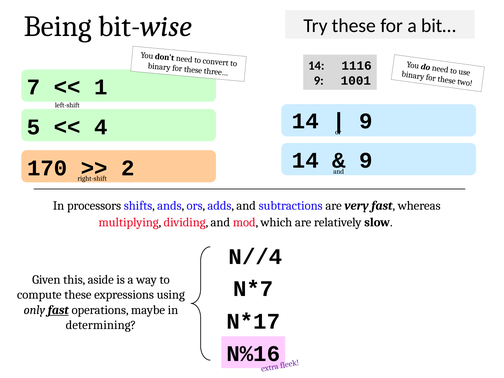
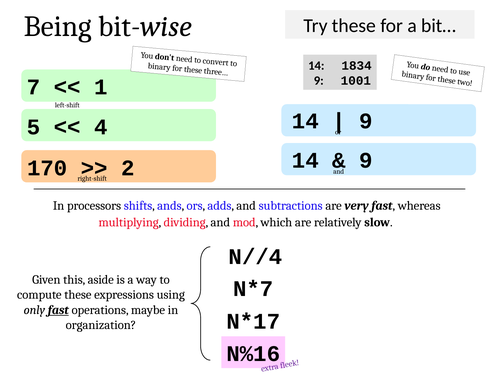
1116: 1116 -> 1834
determining: determining -> organization
